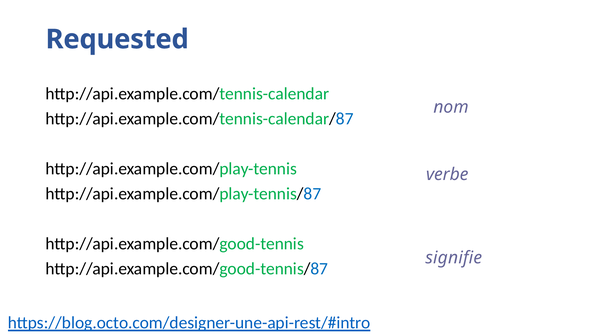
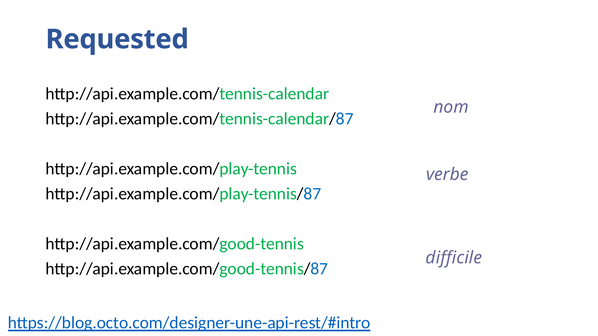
signifie: signifie -> difficile
